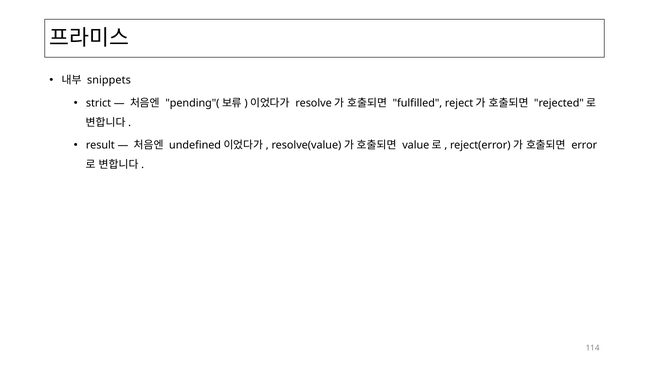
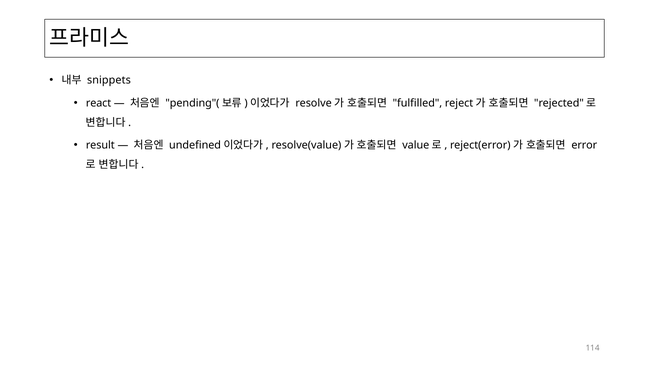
strict: strict -> react
